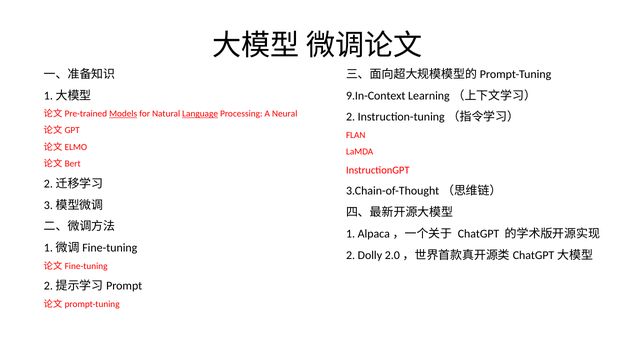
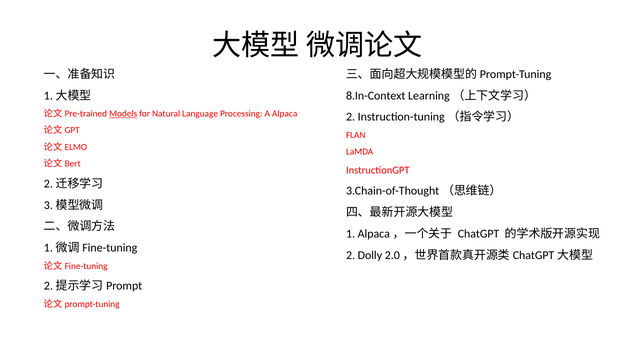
9.In-Context: 9.In-Context -> 8.In-Context
Language underline: present -> none
Neural: Neural -> Alpaca
